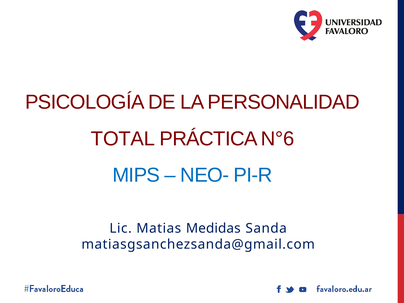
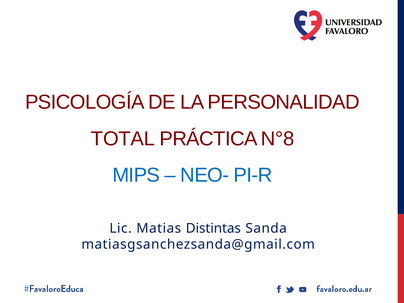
N°6: N°6 -> N°8
Medidas: Medidas -> Distintas
